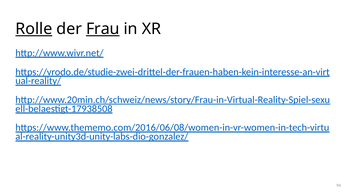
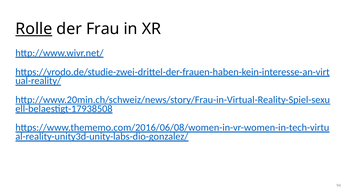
Frau underline: present -> none
